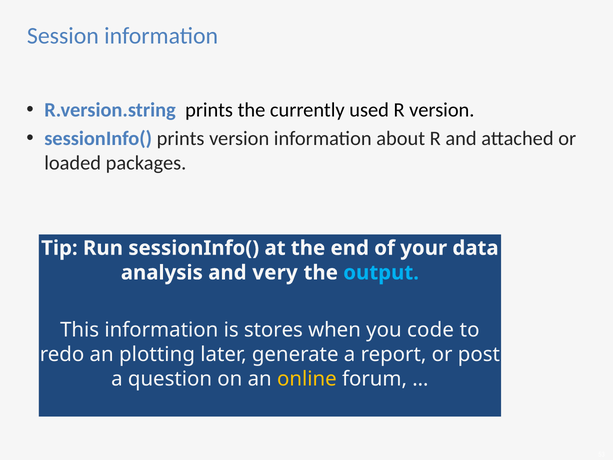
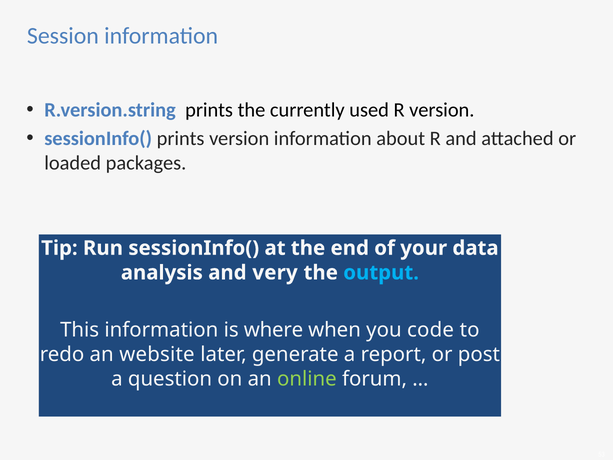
stores: stores -> where
plotting: plotting -> website
online colour: yellow -> light green
